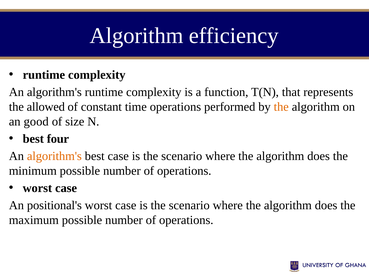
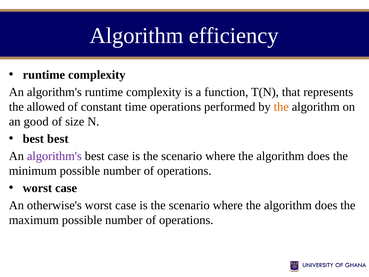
best four: four -> best
algorithm's at (54, 156) colour: orange -> purple
positional's: positional's -> otherwise's
